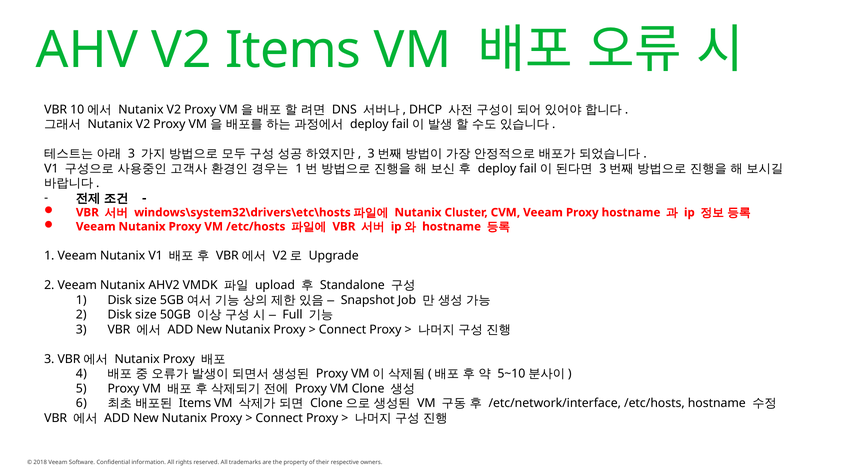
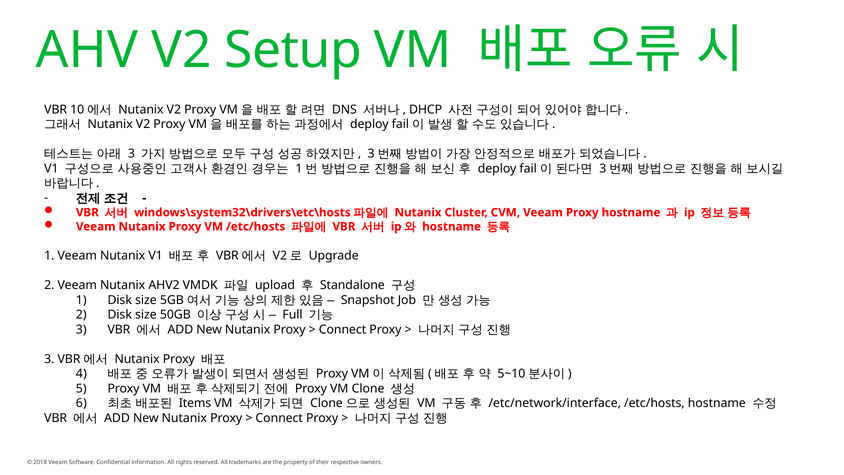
V2 Items: Items -> Setup
